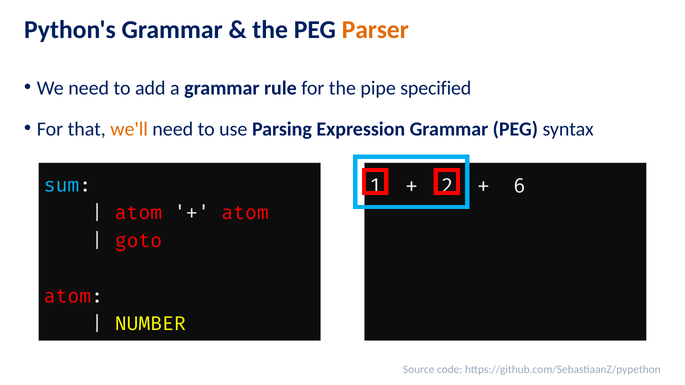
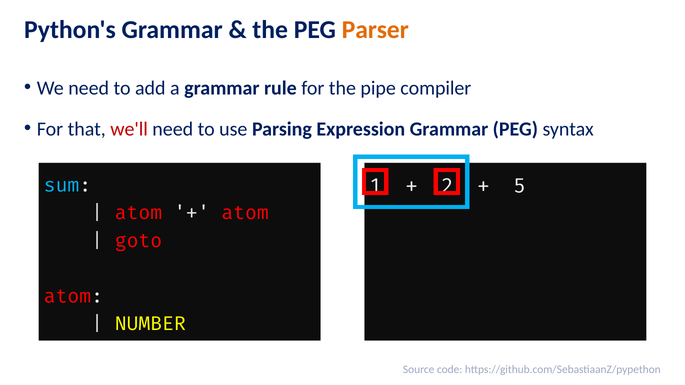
specified: specified -> compiler
we'll colour: orange -> red
6: 6 -> 5
